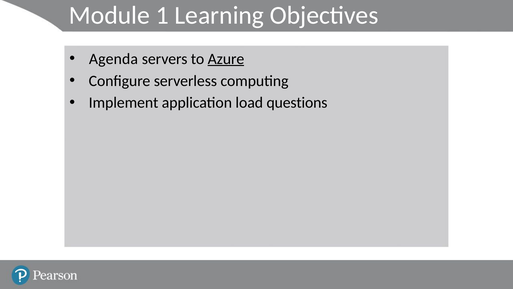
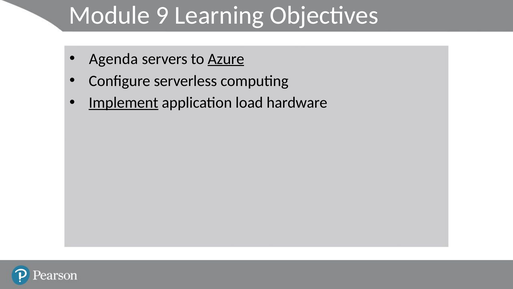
1: 1 -> 9
Implement underline: none -> present
questions: questions -> hardware
